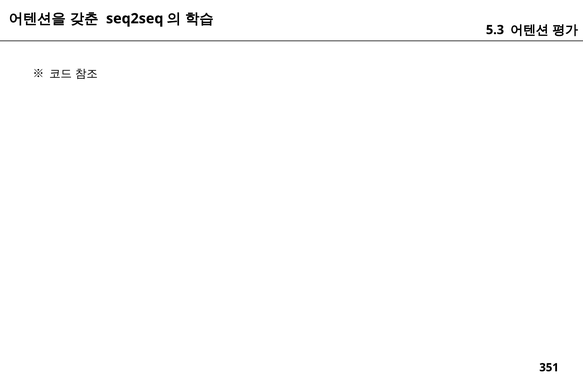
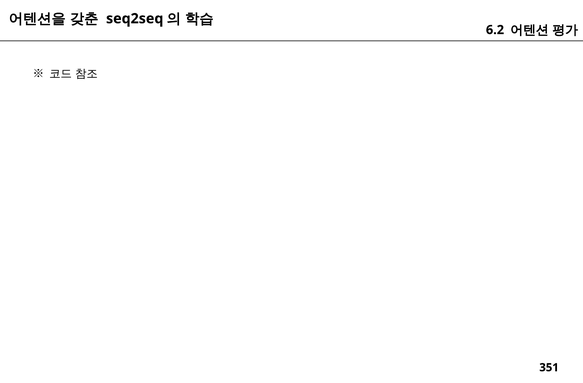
5.3: 5.3 -> 6.2
